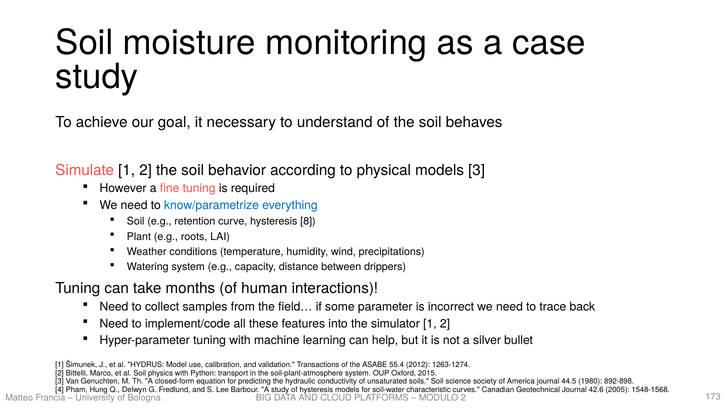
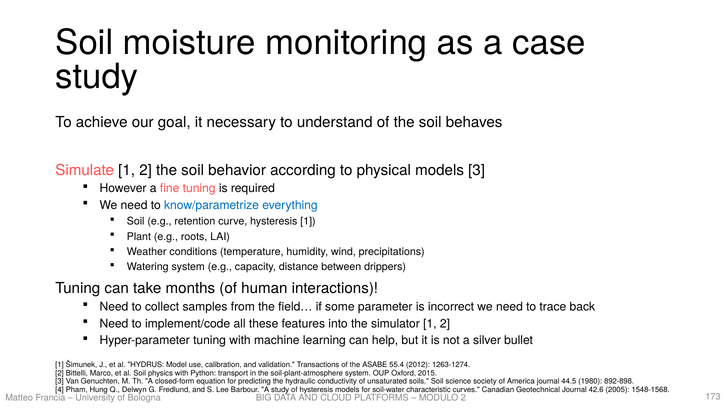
hysteresis 8: 8 -> 1
